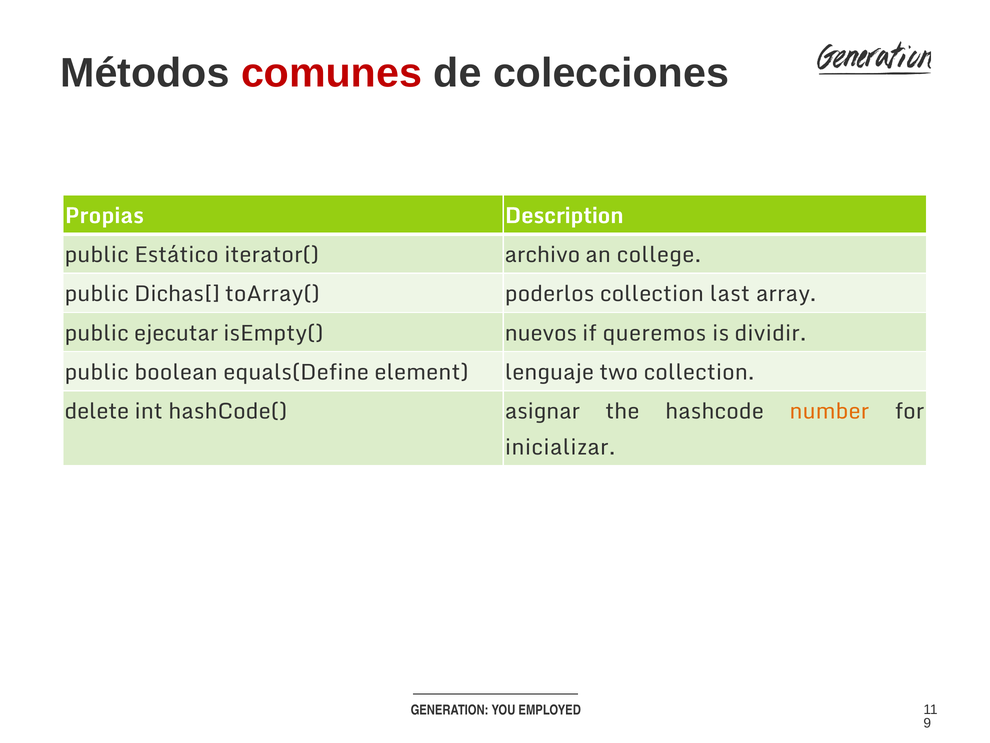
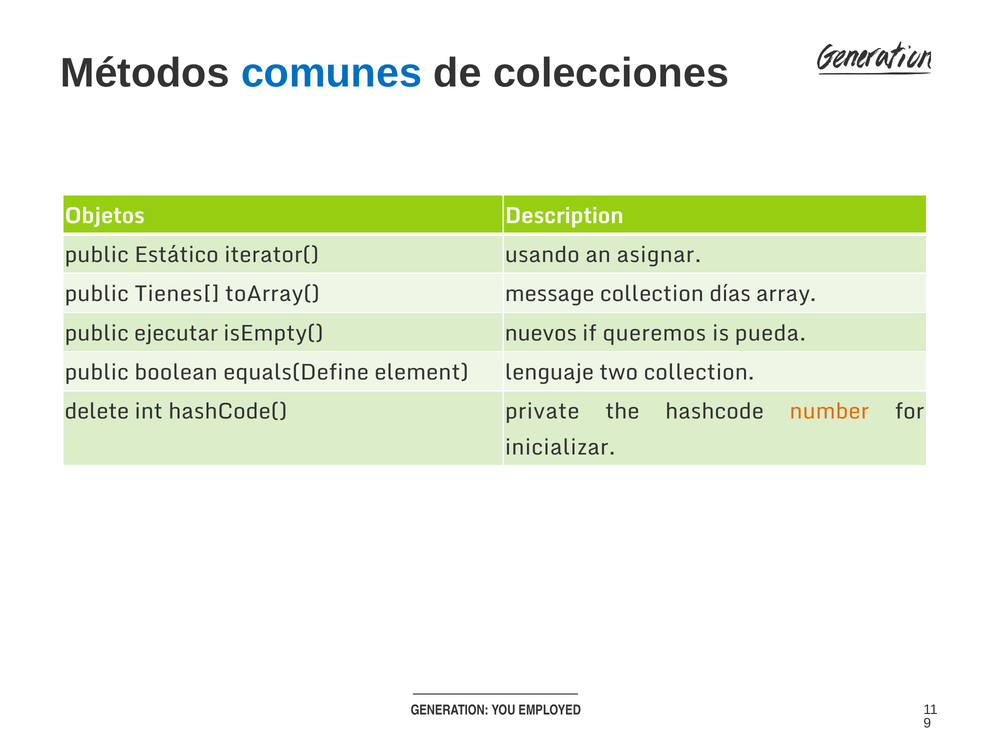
comunes colour: red -> blue
Propias: Propias -> Objetos
archivo: archivo -> usando
college: college -> asignar
Dichas[: Dichas[ -> Tienes[
poderlos: poderlos -> message
last: last -> días
dividir: dividir -> pueda
asignar: asignar -> private
